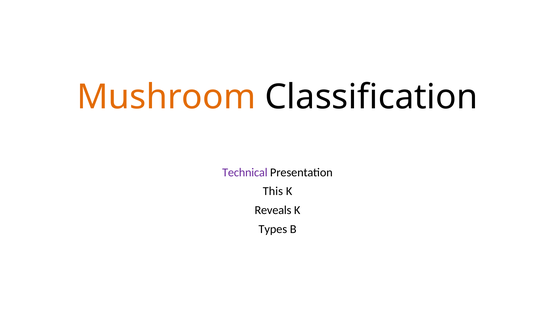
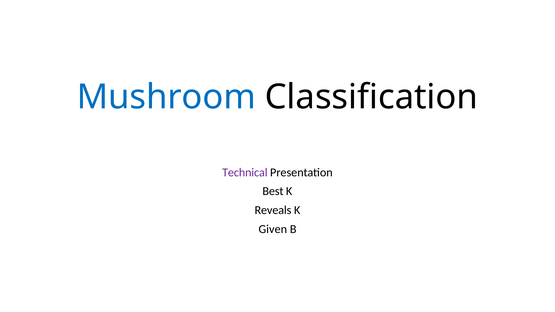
Mushroom colour: orange -> blue
This: This -> Best
Types: Types -> Given
